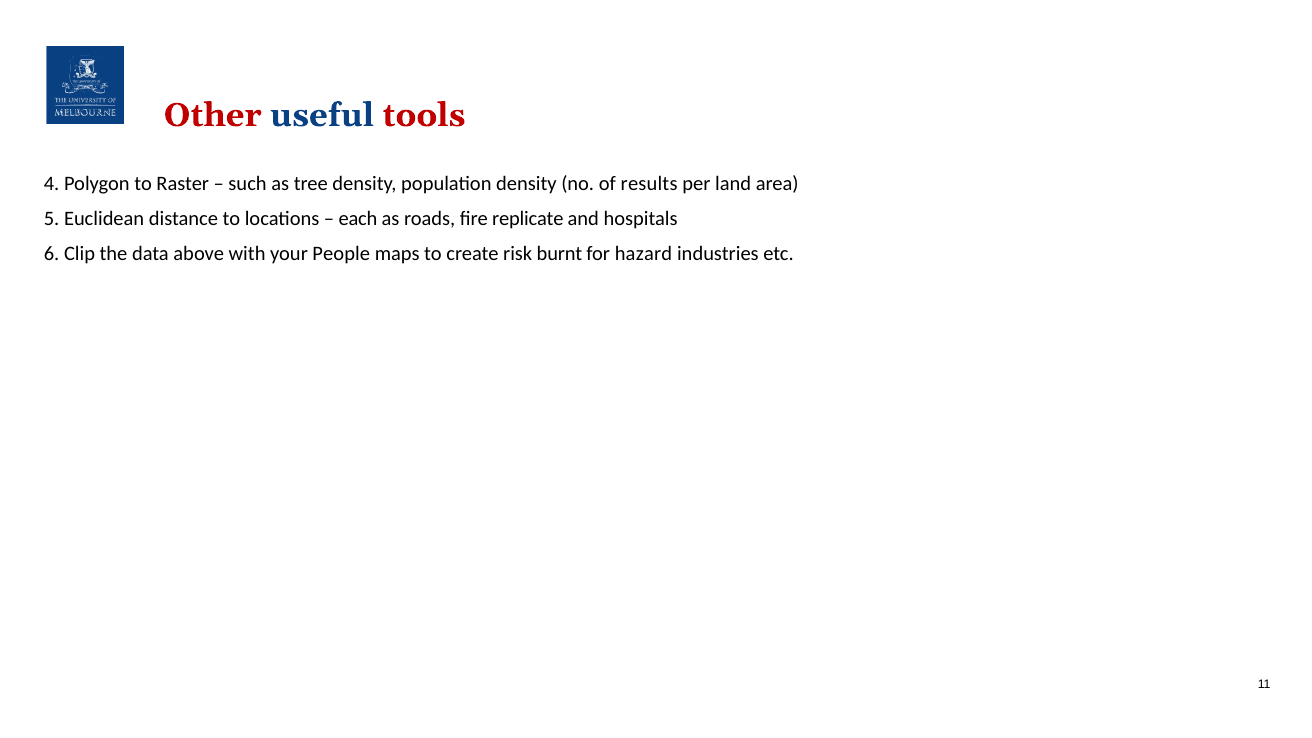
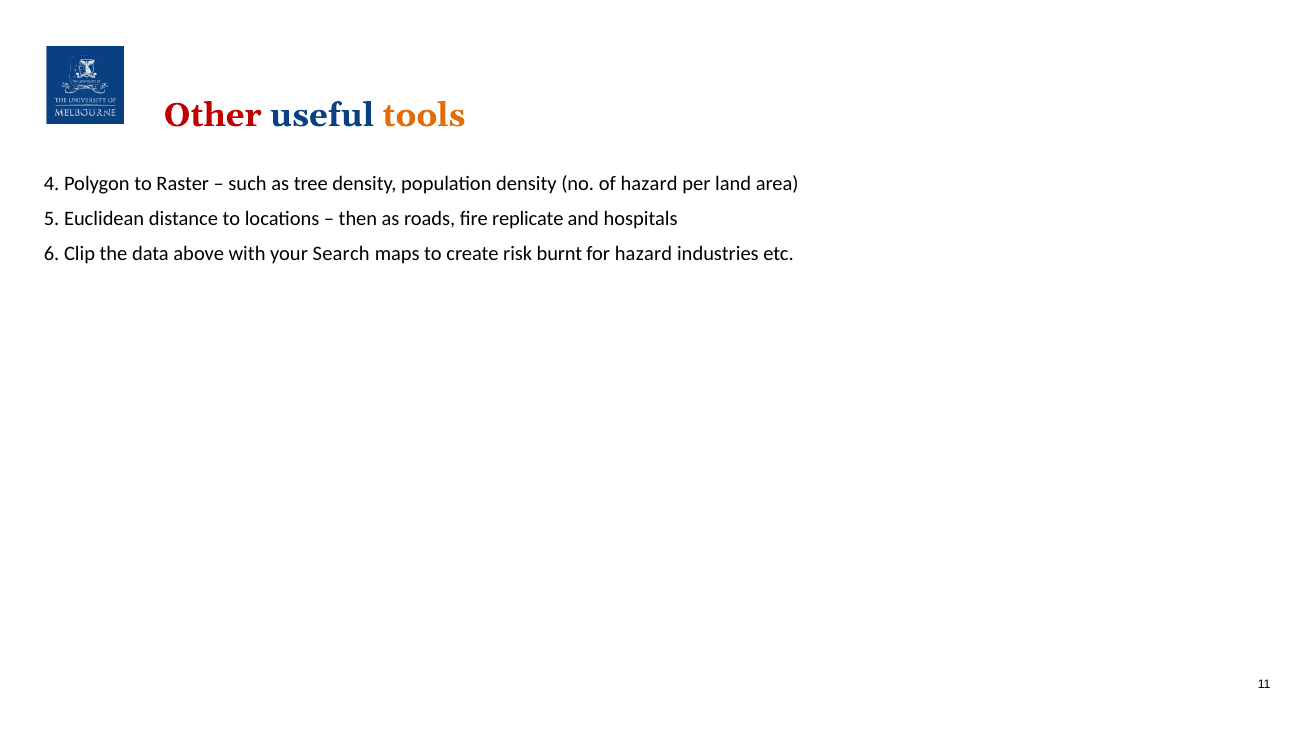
tools colour: red -> orange
of results: results -> hazard
each: each -> then
People: People -> Search
